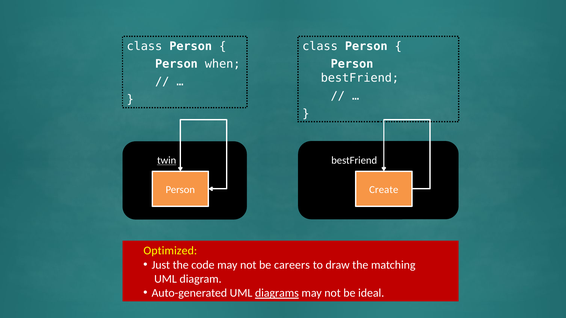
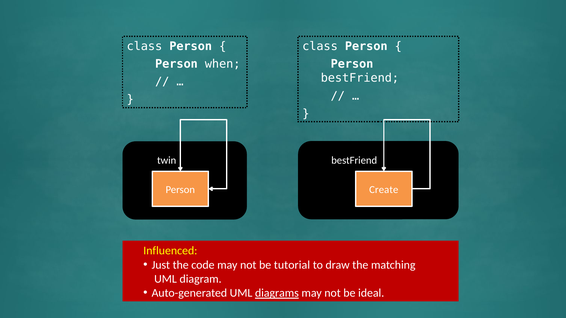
twin underline: present -> none
Optimized: Optimized -> Influenced
careers: careers -> tutorial
